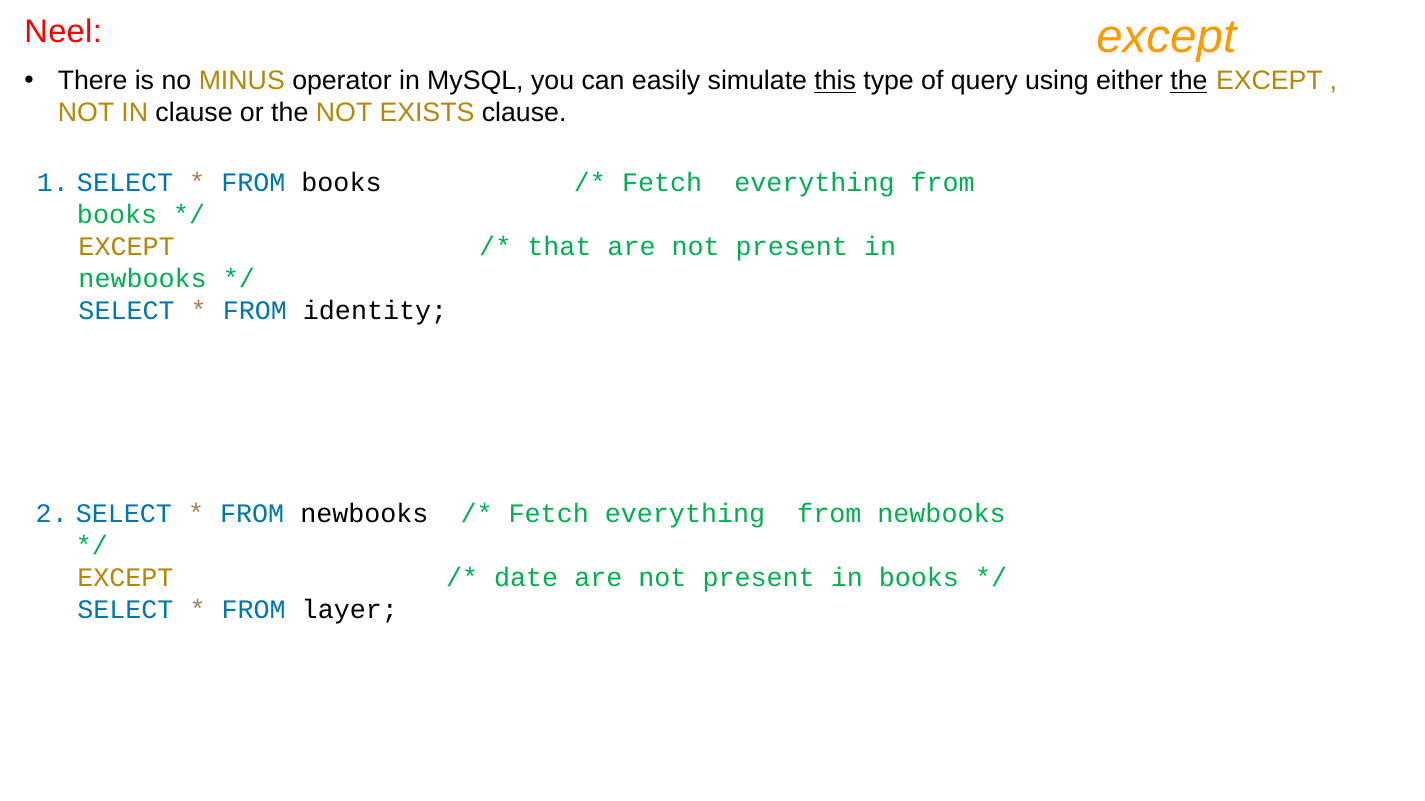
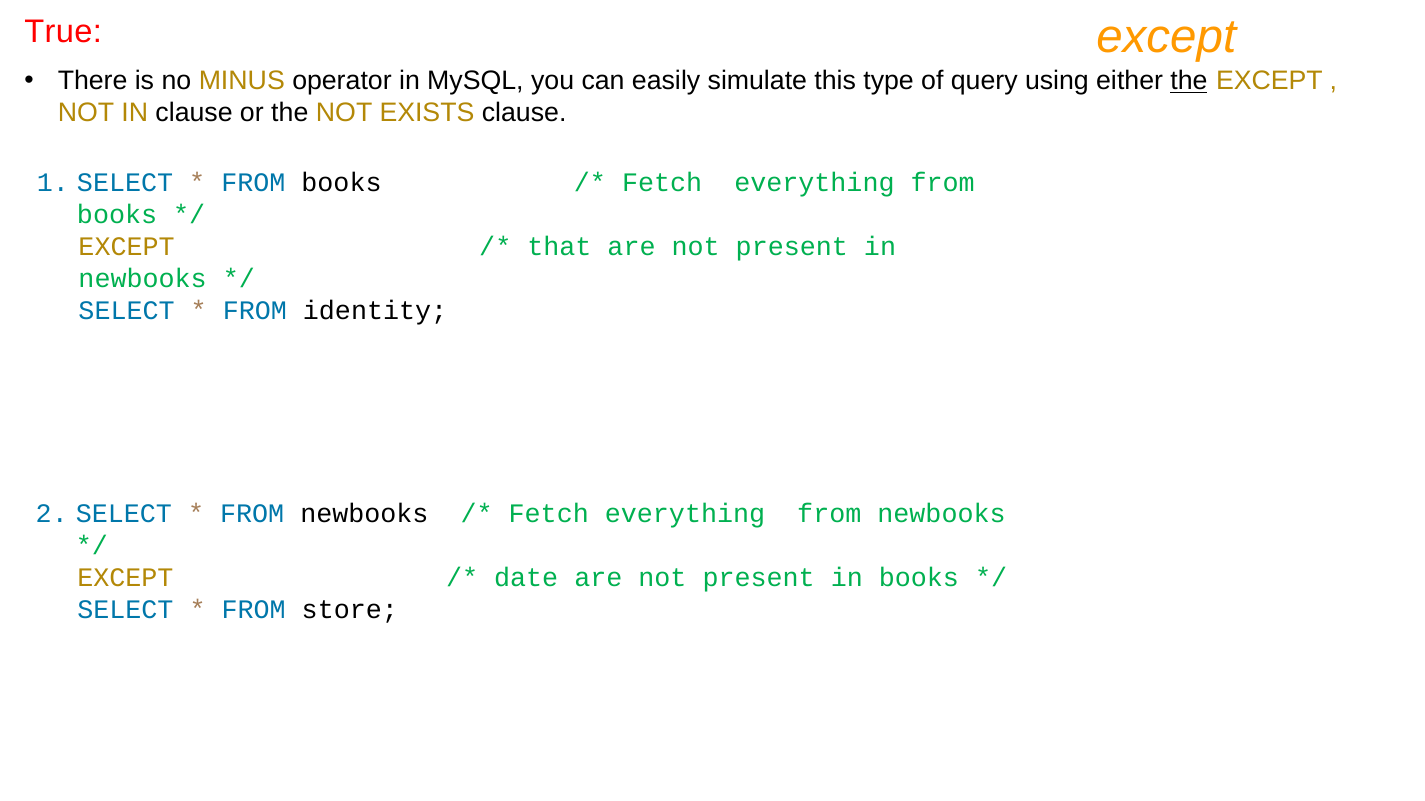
Neel: Neel -> True
this underline: present -> none
layer: layer -> store
